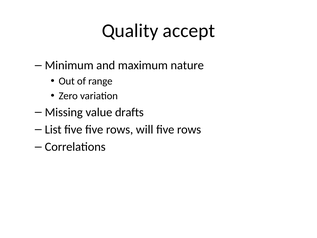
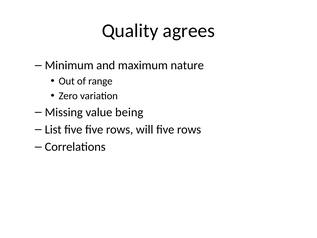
accept: accept -> agrees
drafts: drafts -> being
